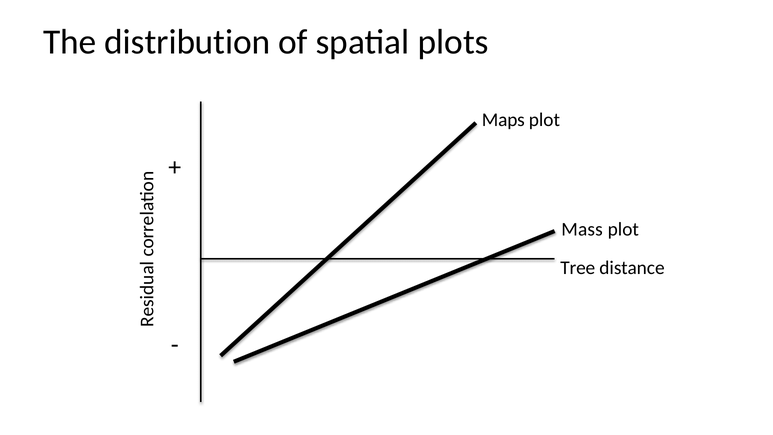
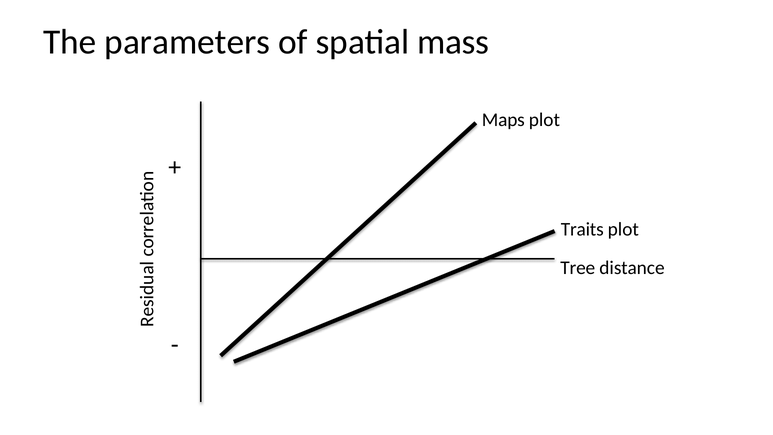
distribution: distribution -> parameters
plots: plots -> mass
Mass: Mass -> Traits
